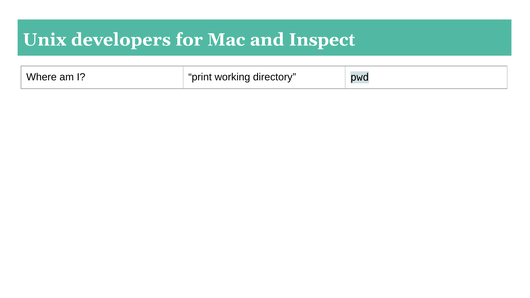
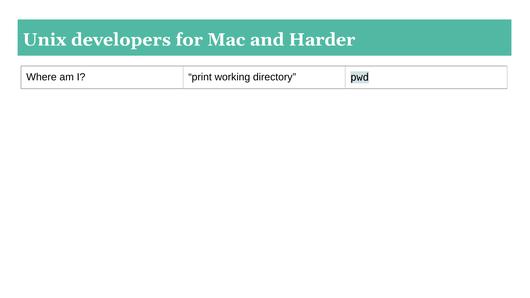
Inspect: Inspect -> Harder
